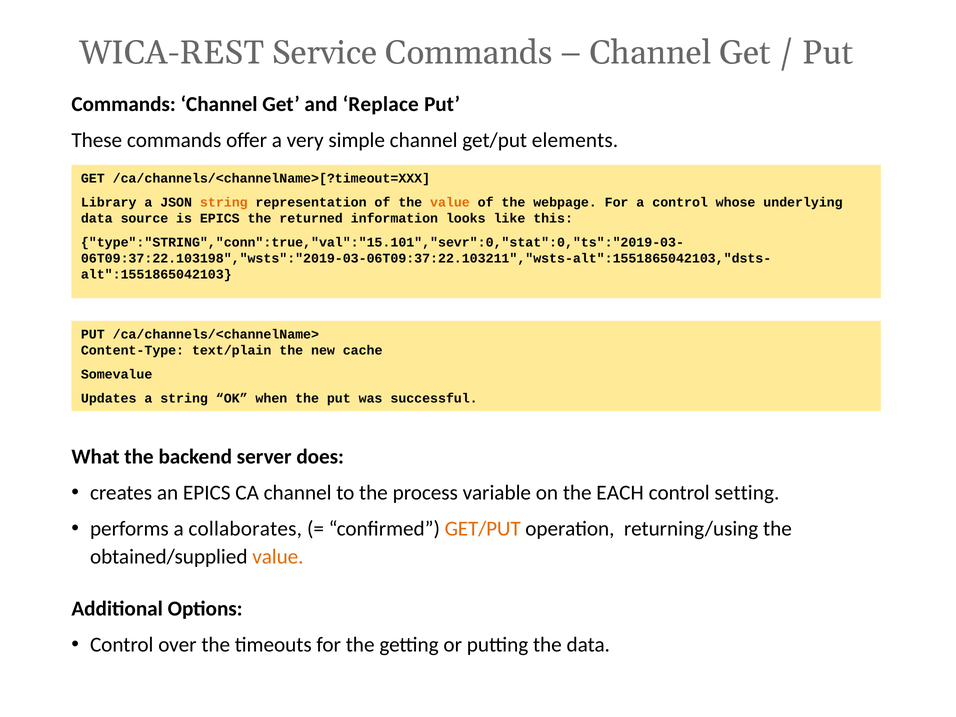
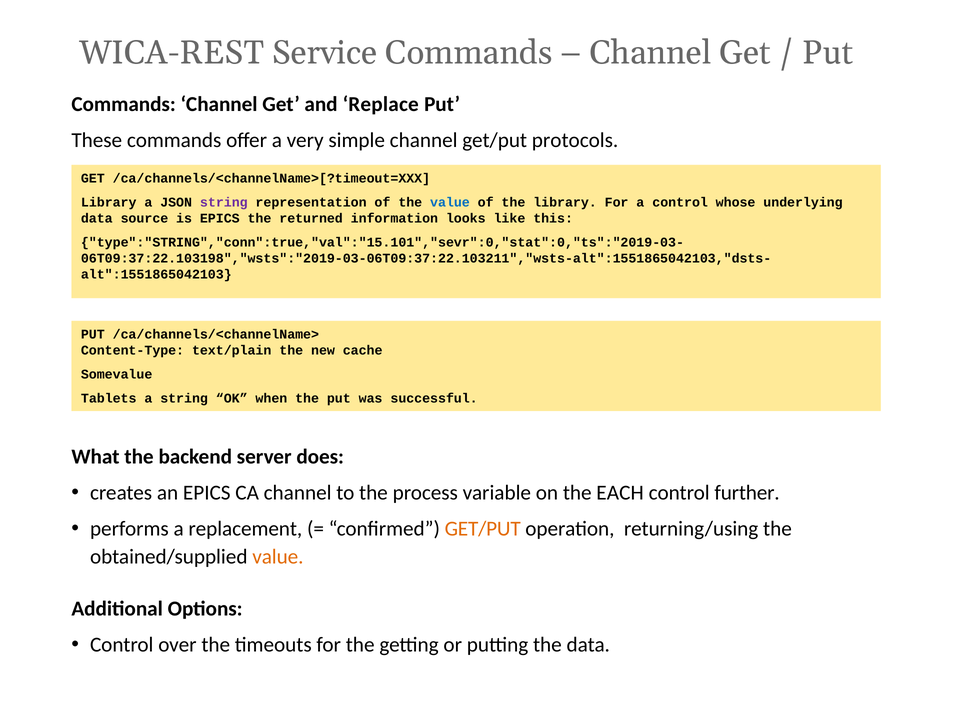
elements: elements -> protocols
string at (224, 202) colour: orange -> purple
value at (450, 202) colour: orange -> blue
the webpage: webpage -> library
Updates: Updates -> Tablets
setting: setting -> further
collaborates: collaborates -> replacement
